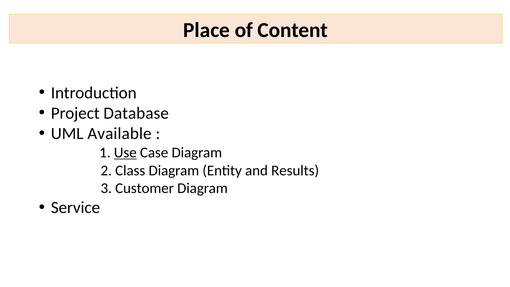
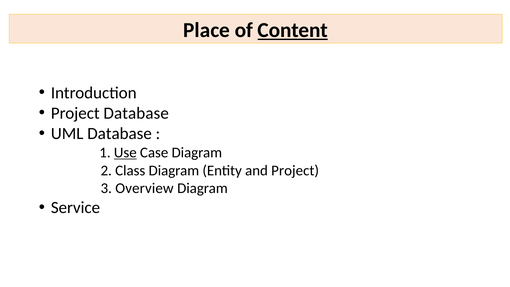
Content underline: none -> present
UML Available: Available -> Database
and Results: Results -> Project
Customer: Customer -> Overview
